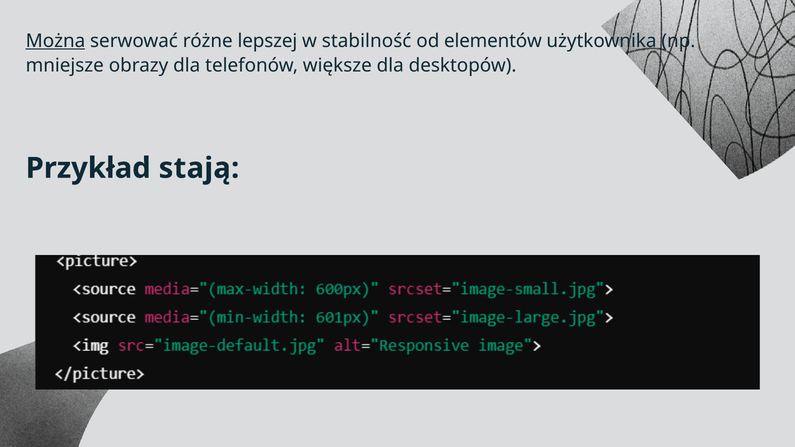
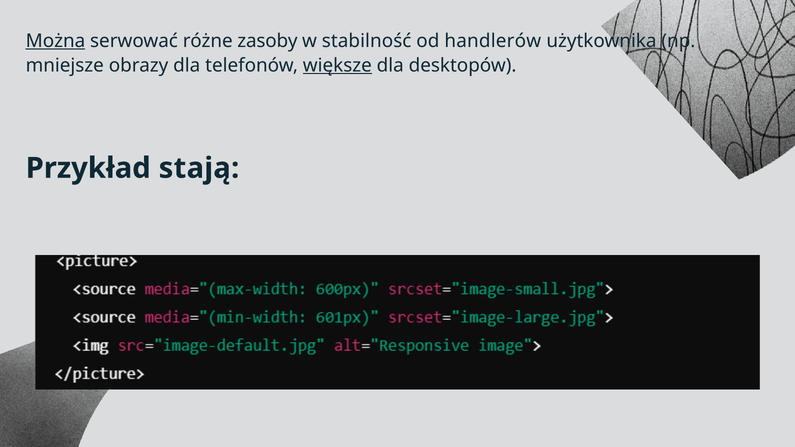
lepszej: lepszej -> zasoby
elementów: elementów -> handlerów
większe underline: none -> present
